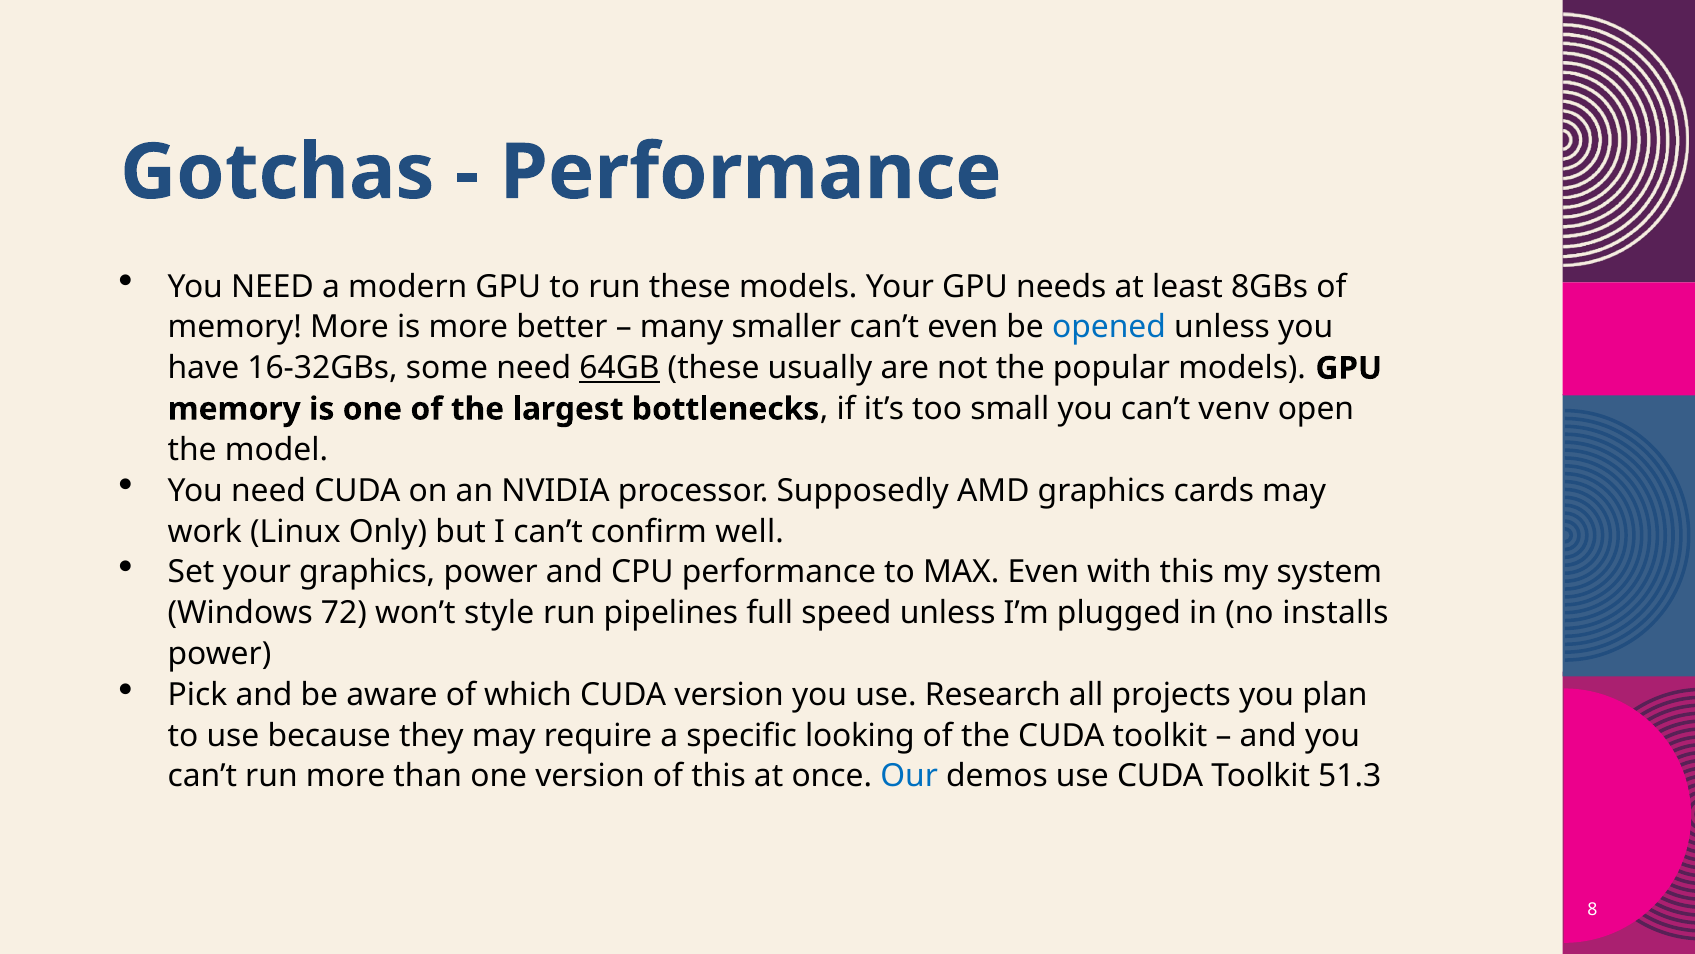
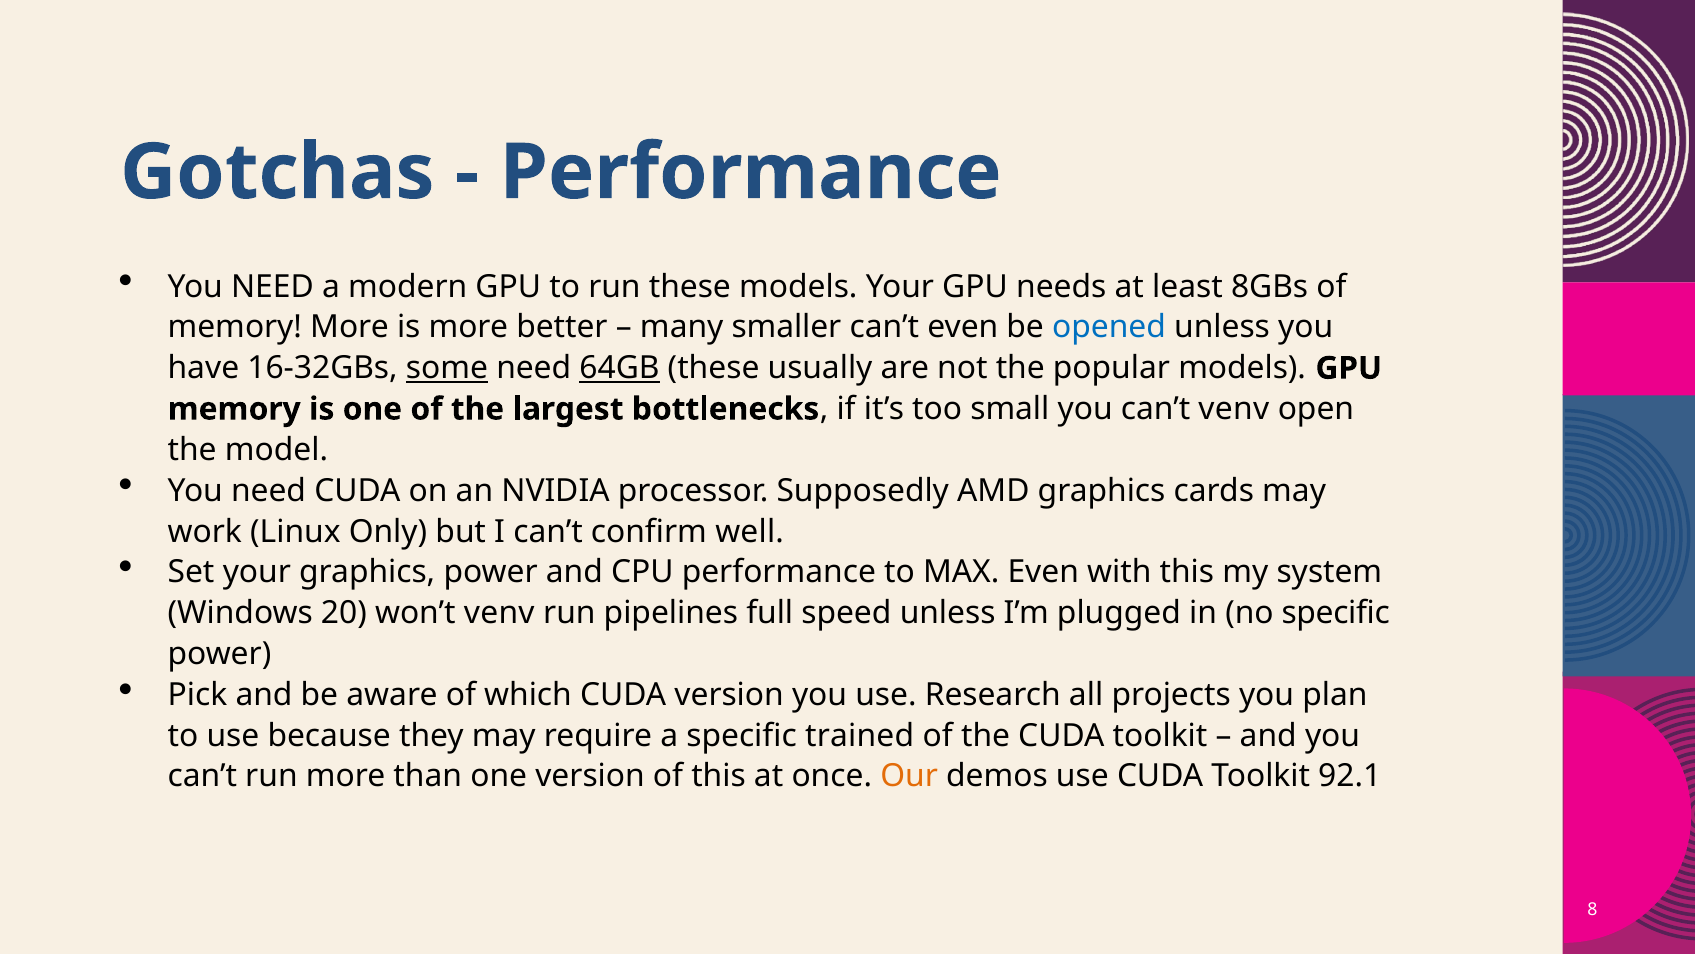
some underline: none -> present
72: 72 -> 20
won’t style: style -> venv
no installs: installs -> specific
looking: looking -> trained
Our colour: blue -> orange
51.3: 51.3 -> 92.1
